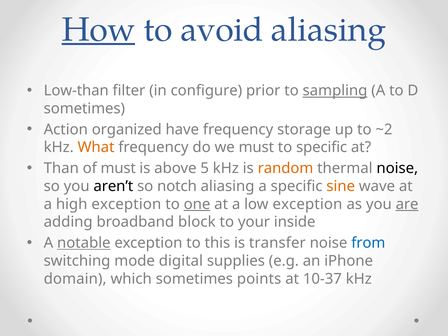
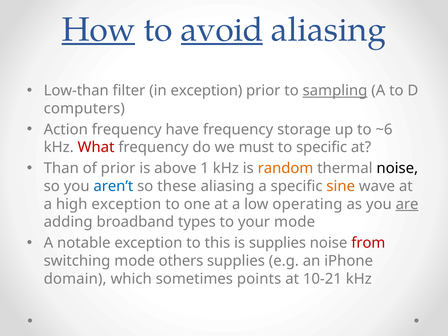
avoid underline: none -> present
in configure: configure -> exception
sometimes at (84, 109): sometimes -> computers
Action organized: organized -> frequency
~2: ~2 -> ~6
What colour: orange -> red
of must: must -> prior
5: 5 -> 1
aren’t colour: black -> blue
notch: notch -> these
one underline: present -> none
low exception: exception -> operating
block: block -> types
your inside: inside -> mode
notable underline: present -> none
is transfer: transfer -> supplies
from colour: blue -> red
digital: digital -> others
10-37: 10-37 -> 10-21
